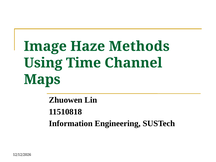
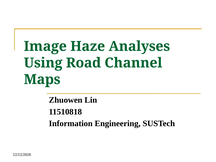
Methods: Methods -> Analyses
Time: Time -> Road
